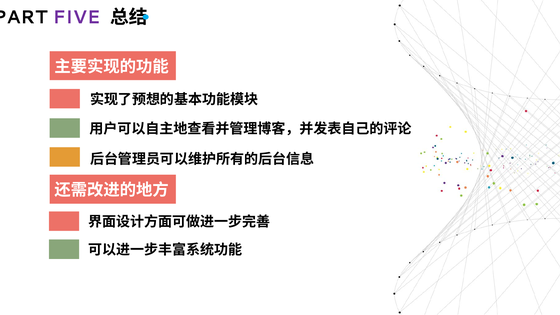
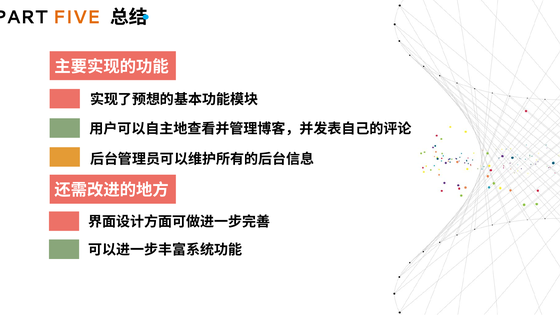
FIVE colour: purple -> orange
